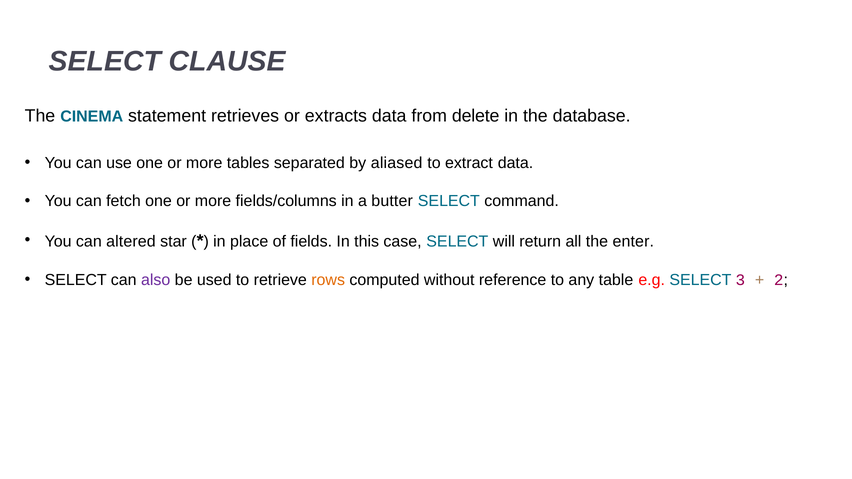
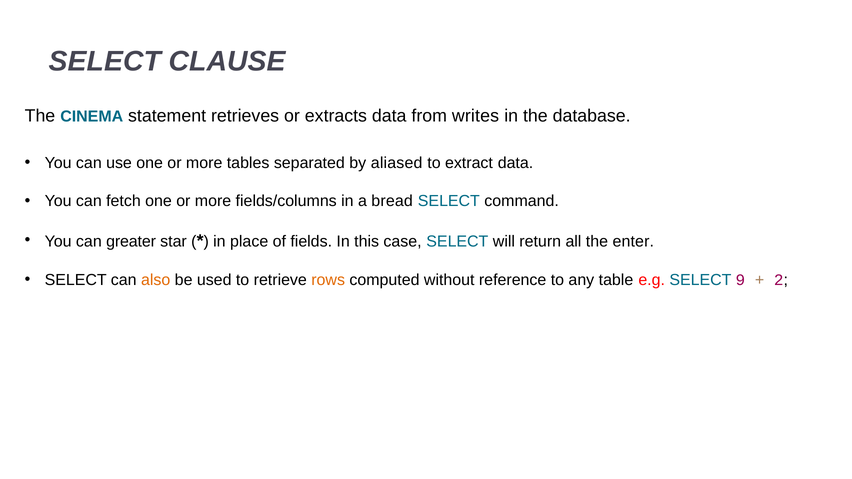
delete: delete -> writes
butter: butter -> bread
altered: altered -> greater
also colour: purple -> orange
3: 3 -> 9
